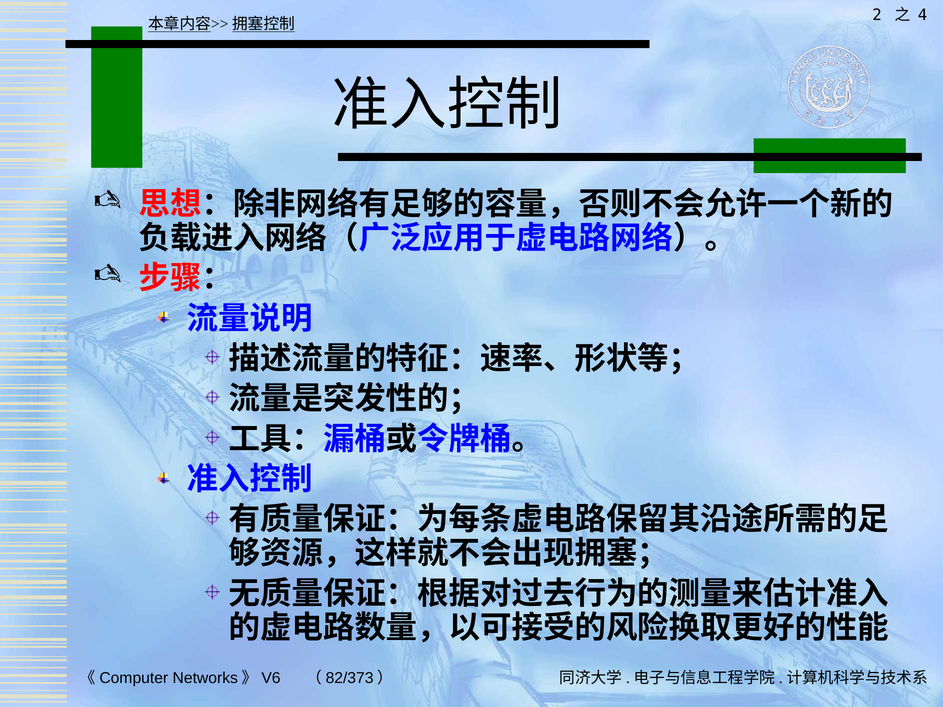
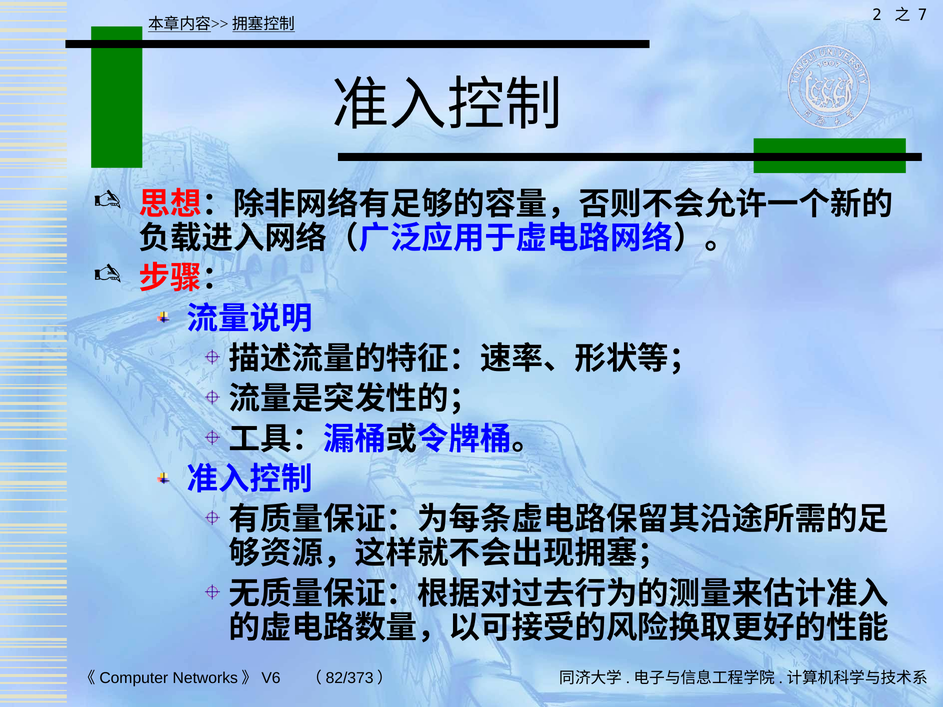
4: 4 -> 7
